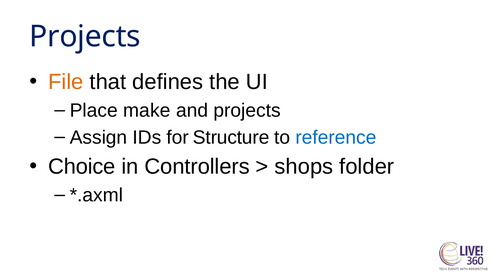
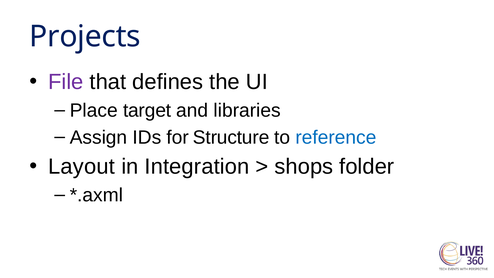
File colour: orange -> purple
make: make -> target
and projects: projects -> libraries
Choice: Choice -> Layout
Controllers: Controllers -> Integration
